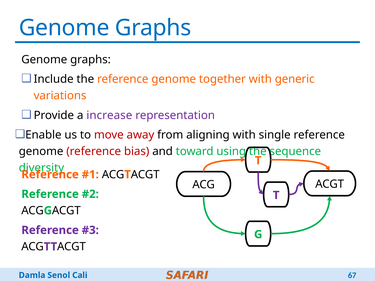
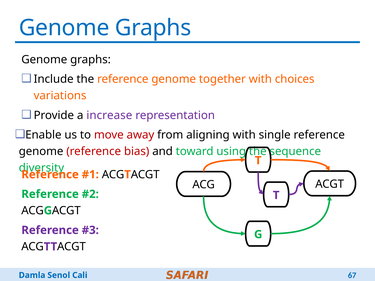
generic: generic -> choices
